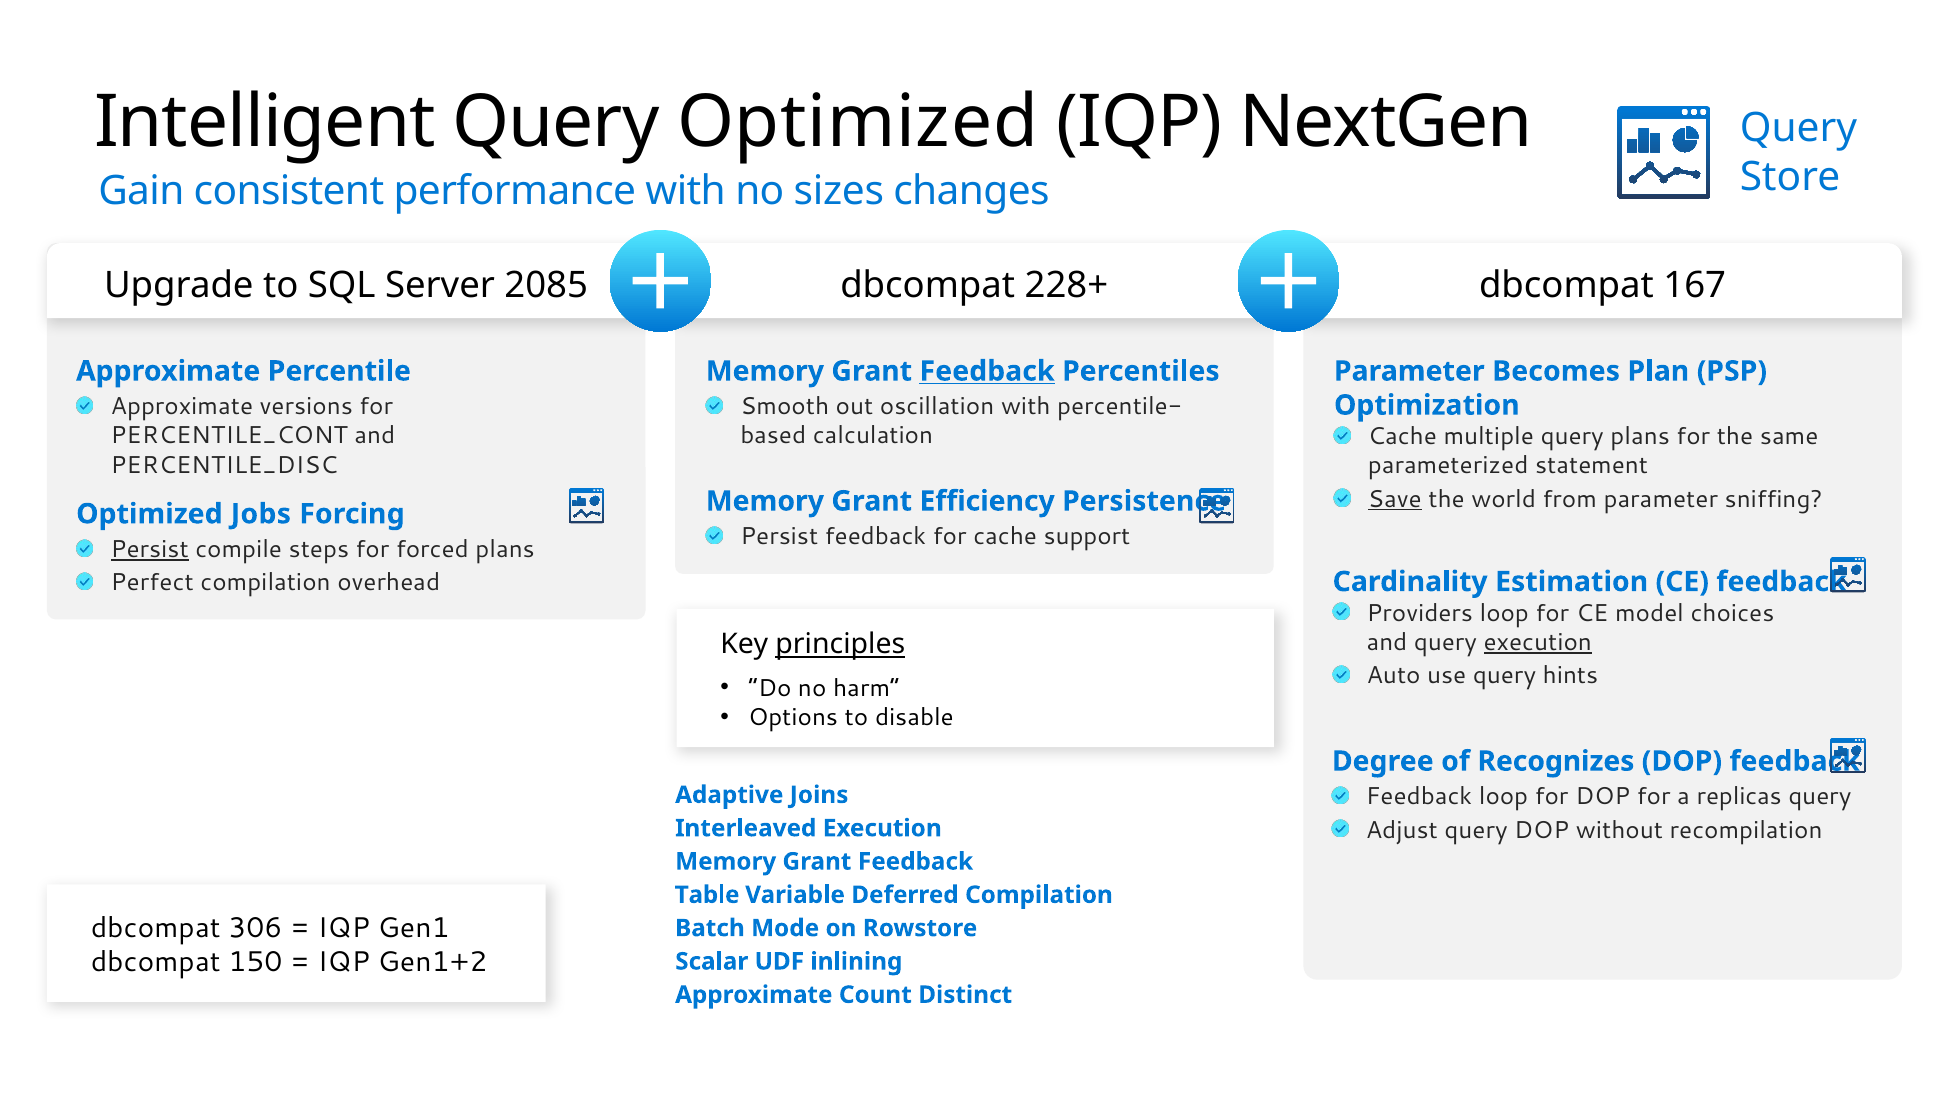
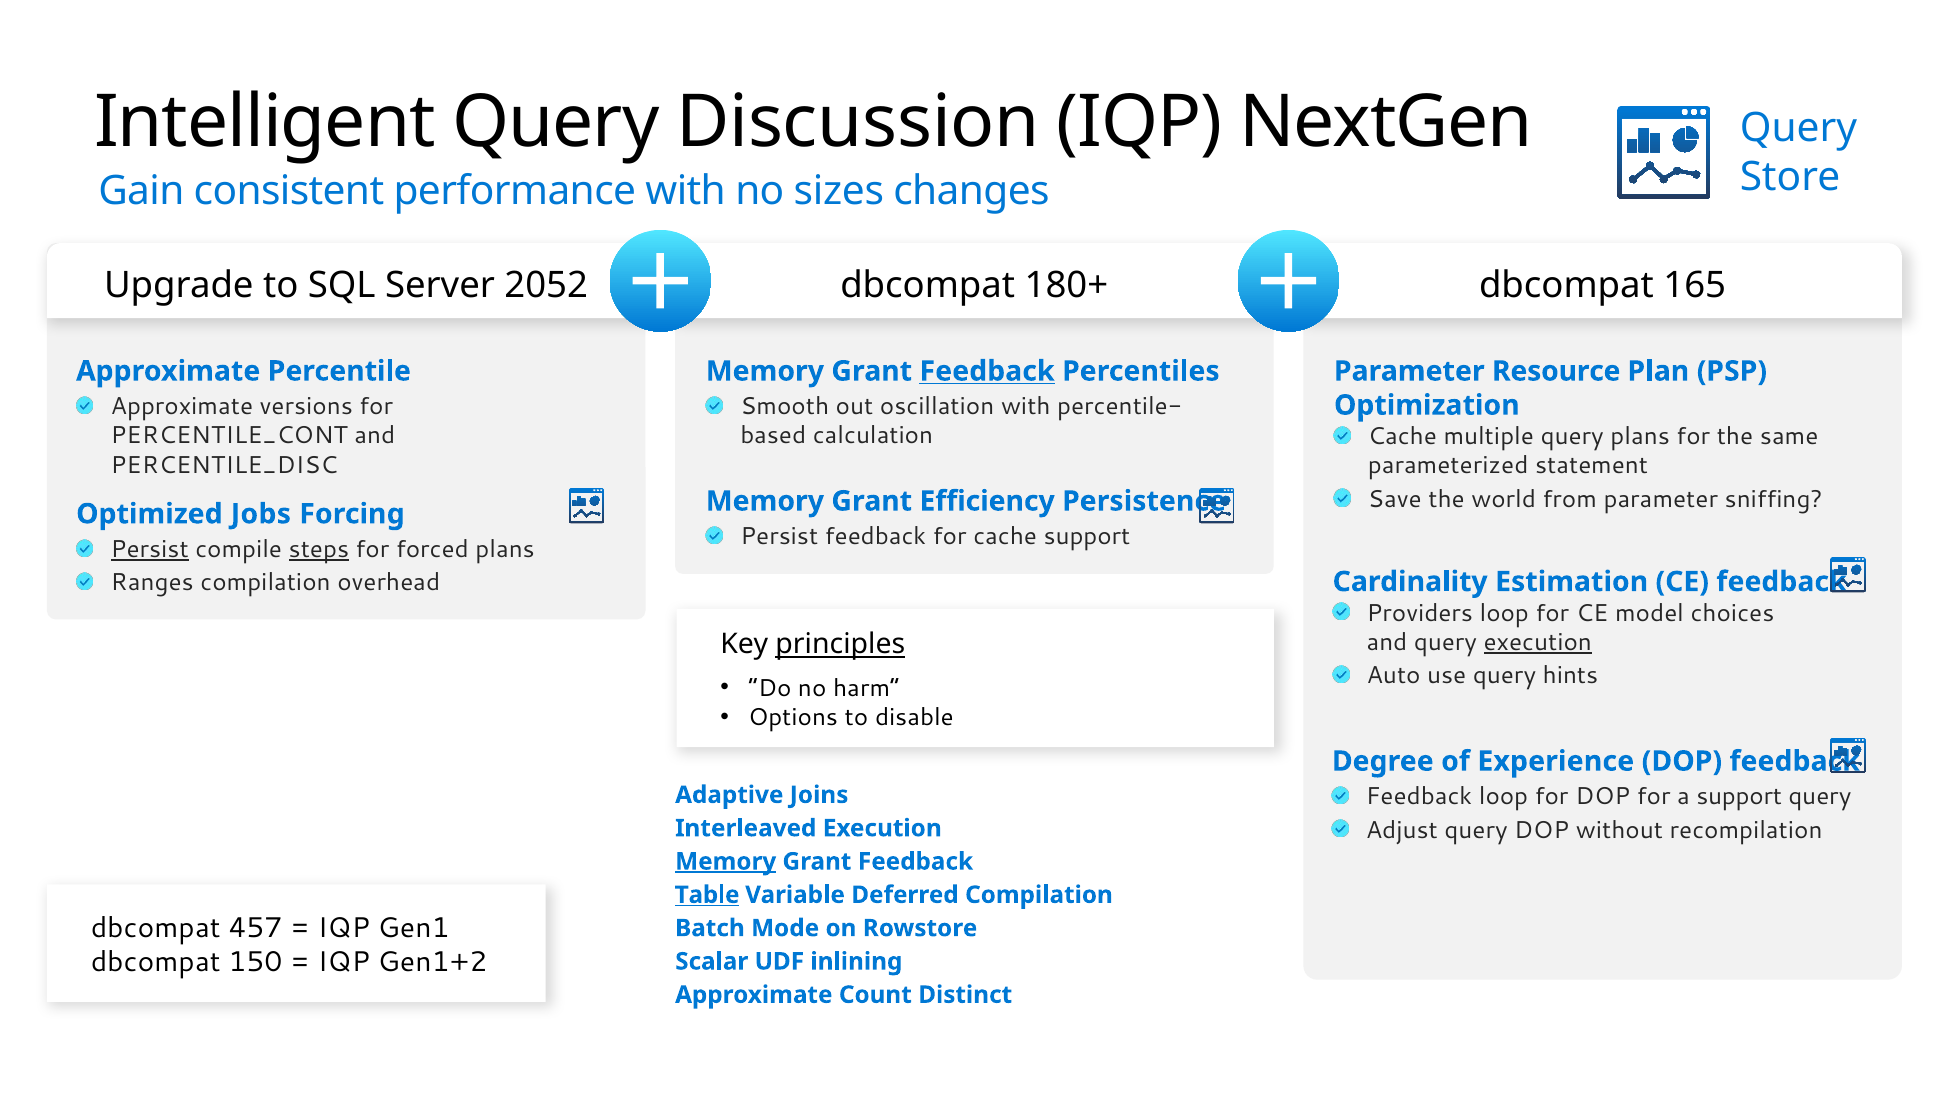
Query Optimized: Optimized -> Discussion
2085: 2085 -> 2052
228+: 228+ -> 180+
167: 167 -> 165
Becomes: Becomes -> Resource
Save underline: present -> none
steps underline: none -> present
Perfect: Perfect -> Ranges
Recognizes: Recognizes -> Experience
a replicas: replicas -> support
Memory at (726, 862) underline: none -> present
Table underline: none -> present
306: 306 -> 457
